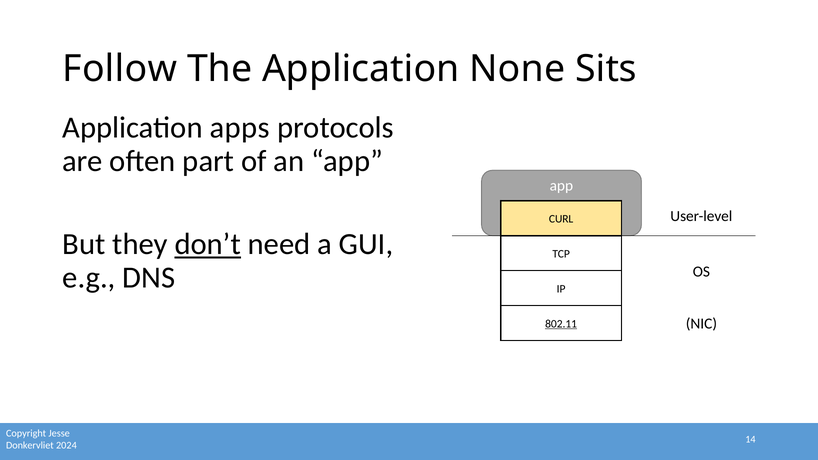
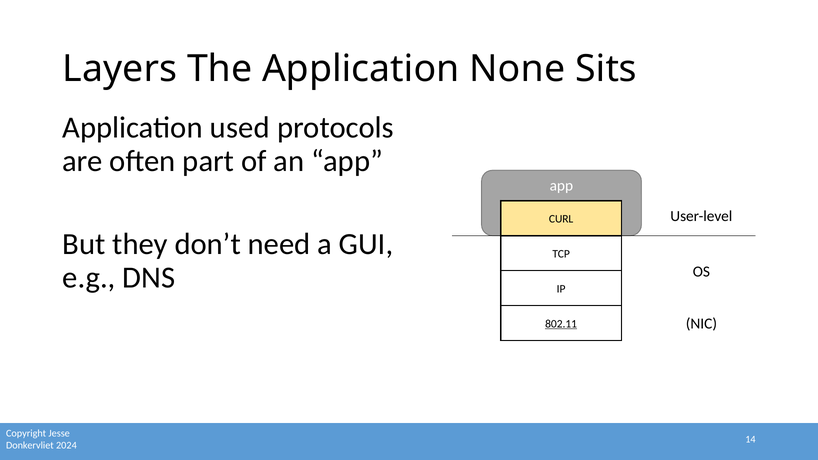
Follow: Follow -> Layers
apps: apps -> used
don’t underline: present -> none
